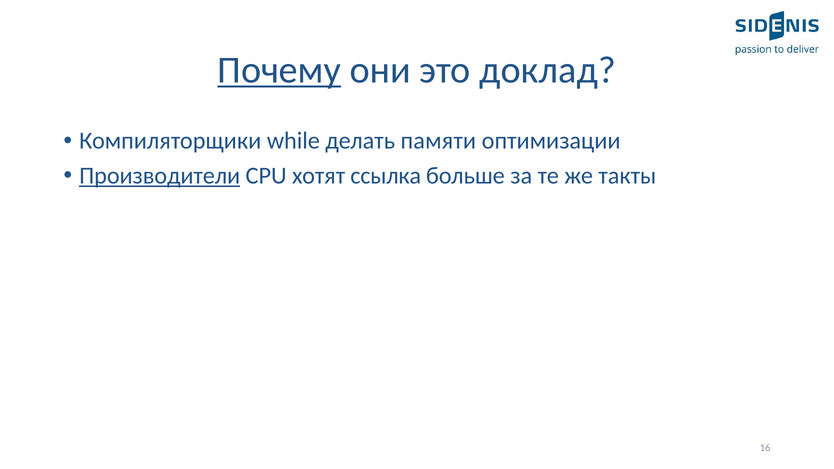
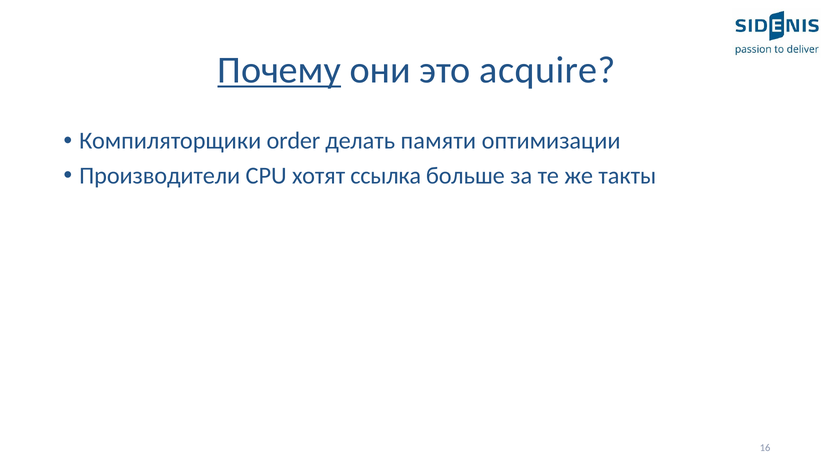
доклад: доклад -> acquire
while: while -> order
Производители underline: present -> none
